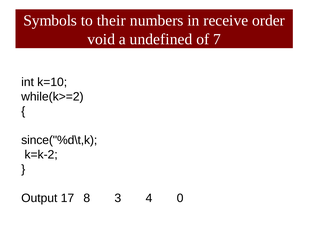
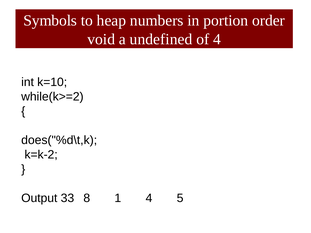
their: their -> heap
receive: receive -> portion
of 7: 7 -> 4
since("%d\t,k: since("%d\t,k -> does("%d\t,k
17: 17 -> 33
3: 3 -> 1
0: 0 -> 5
